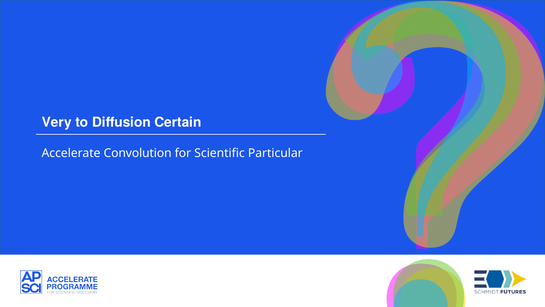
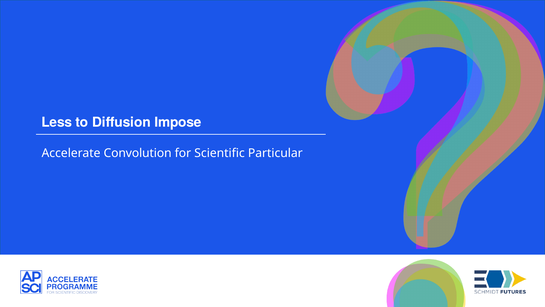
Very: Very -> Less
Certain: Certain -> Impose
